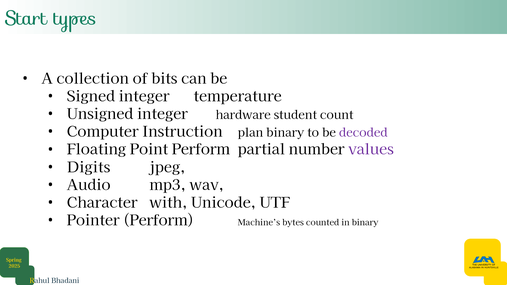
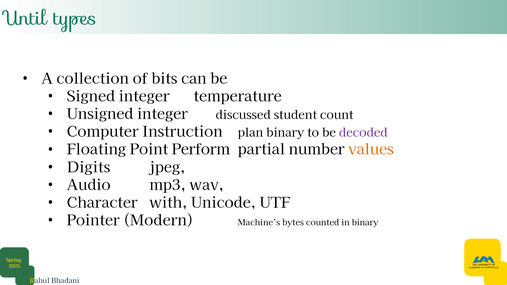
Start: Start -> Until
hardware: hardware -> discussed
values colour: purple -> orange
Pointer Perform: Perform -> Modern
